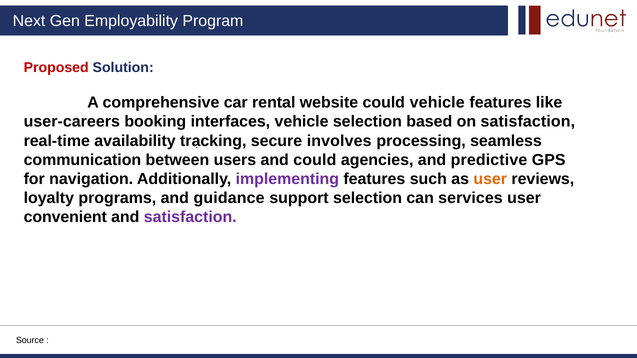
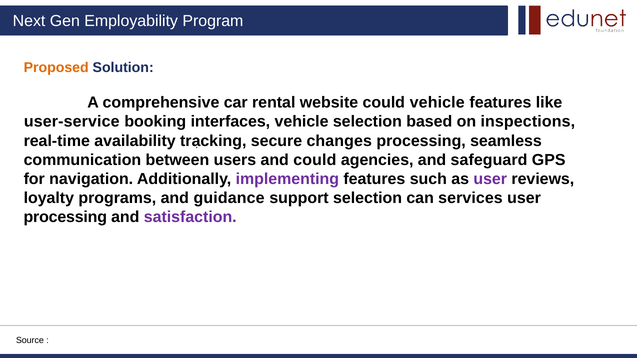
Proposed colour: red -> orange
user-careers: user-careers -> user-service
on satisfaction: satisfaction -> inspections
involves: involves -> changes
predictive: predictive -> safeguard
user at (490, 179) colour: orange -> purple
convenient at (65, 217): convenient -> processing
